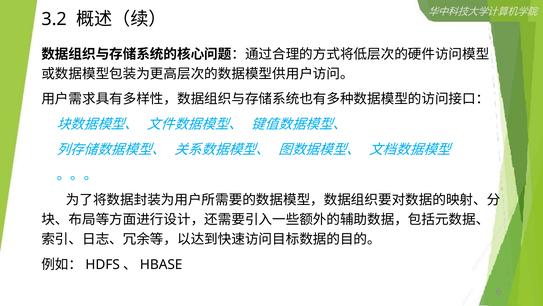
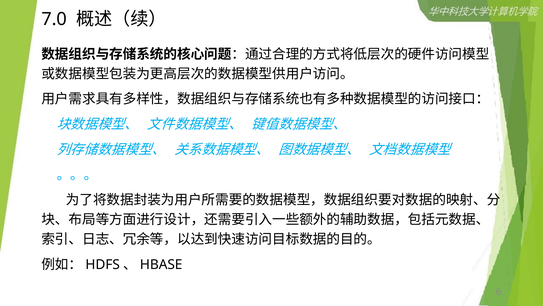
3.2: 3.2 -> 7.0
